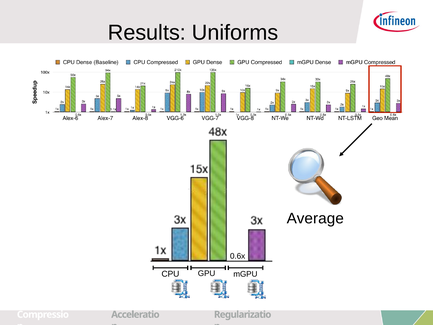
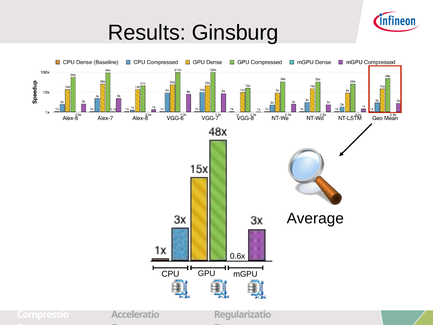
Uniforms: Uniforms -> Ginsburg
